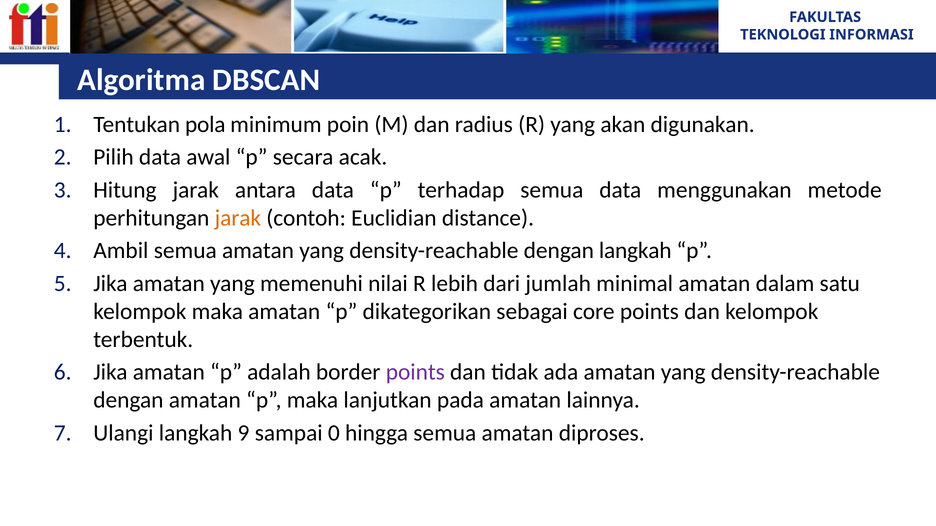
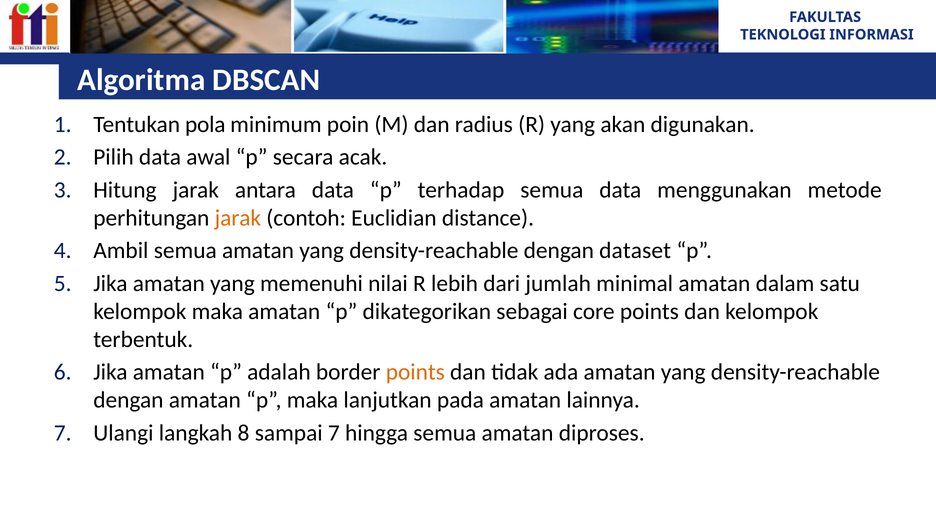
dengan langkah: langkah -> dataset
points at (415, 372) colour: purple -> orange
9: 9 -> 8
sampai 0: 0 -> 7
